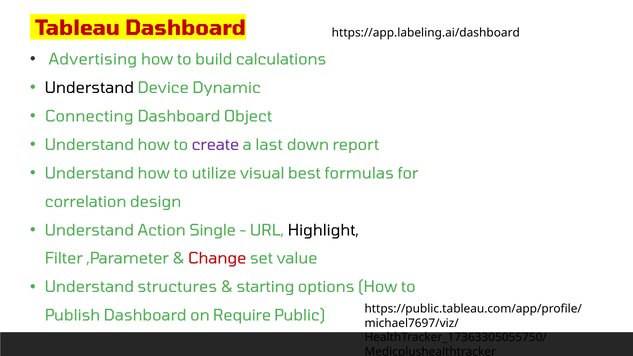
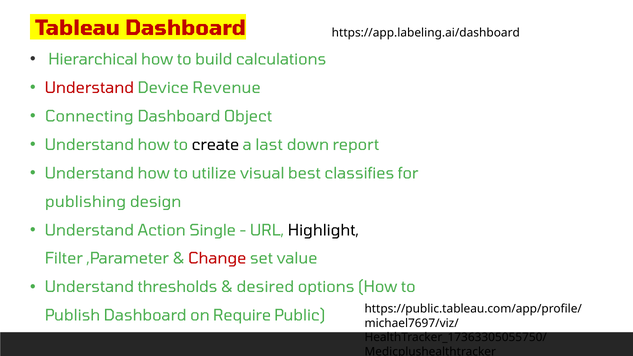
Advertising: Advertising -> Hierarchical
Understand at (89, 88) colour: black -> red
Dynamic: Dynamic -> Revenue
create colour: purple -> black
formulas: formulas -> classifies
correlation: correlation -> publishing
structures: structures -> thresholds
starting: starting -> desired
